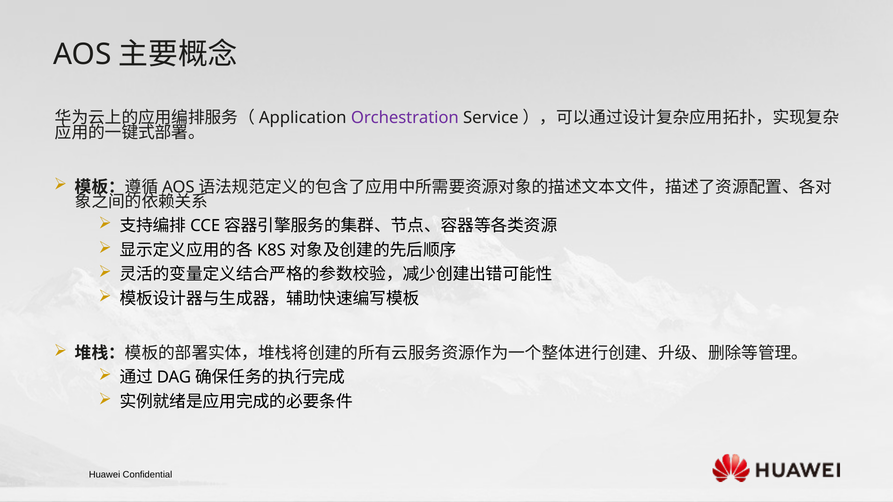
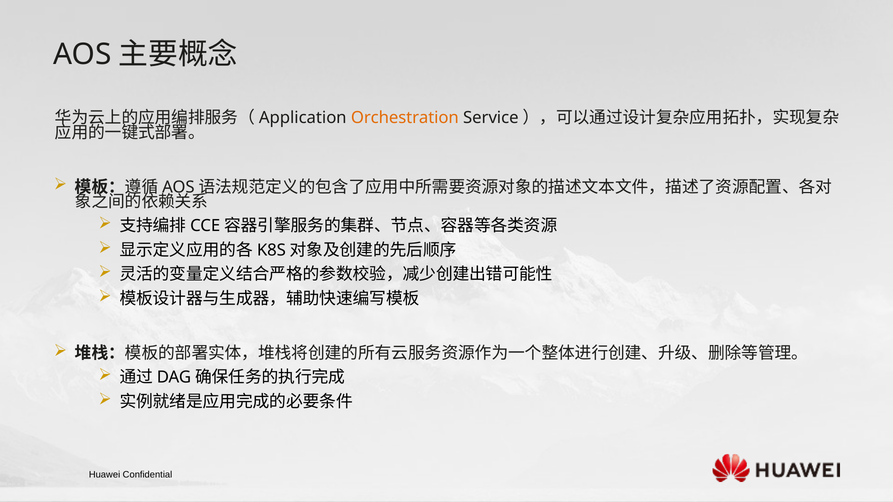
Orchestration colour: purple -> orange
